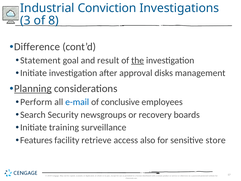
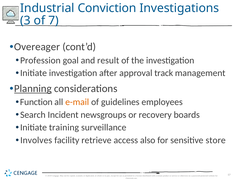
8: 8 -> 7
Difference: Difference -> Overeager
Statement: Statement -> Profession
the underline: present -> none
disks: disks -> track
Perform: Perform -> Function
e-mail colour: blue -> orange
conclusive: conclusive -> guidelines
Security: Security -> Incident
Features: Features -> Involves
